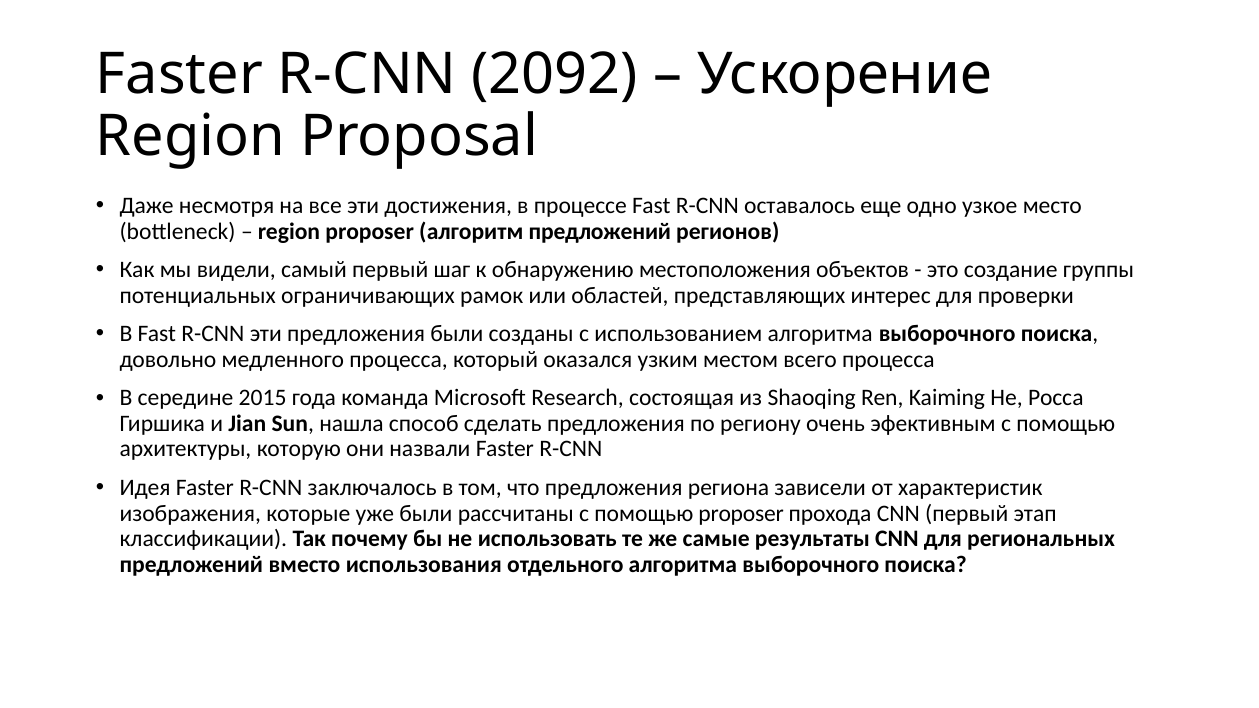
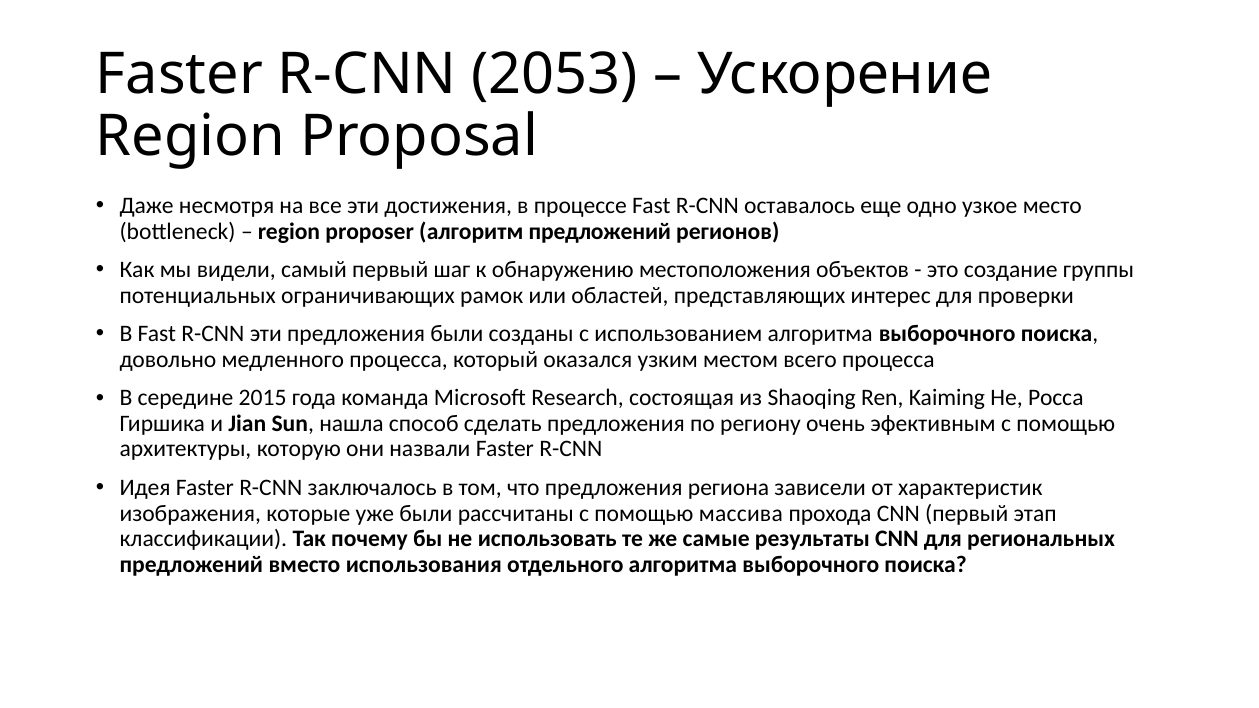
2092: 2092 -> 2053
помощью proposer: proposer -> массива
